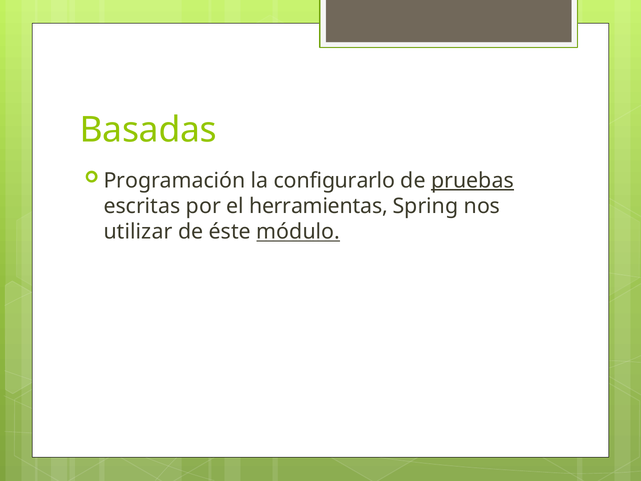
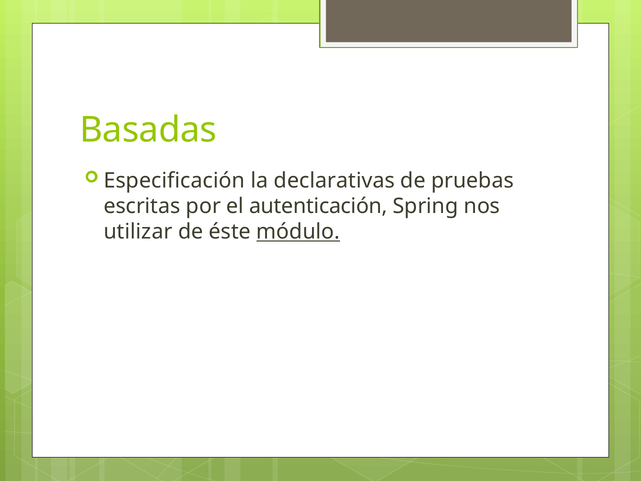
Programación: Programación -> Especificación
configurarlo: configurarlo -> declarativas
pruebas underline: present -> none
herramientas: herramientas -> autenticación
